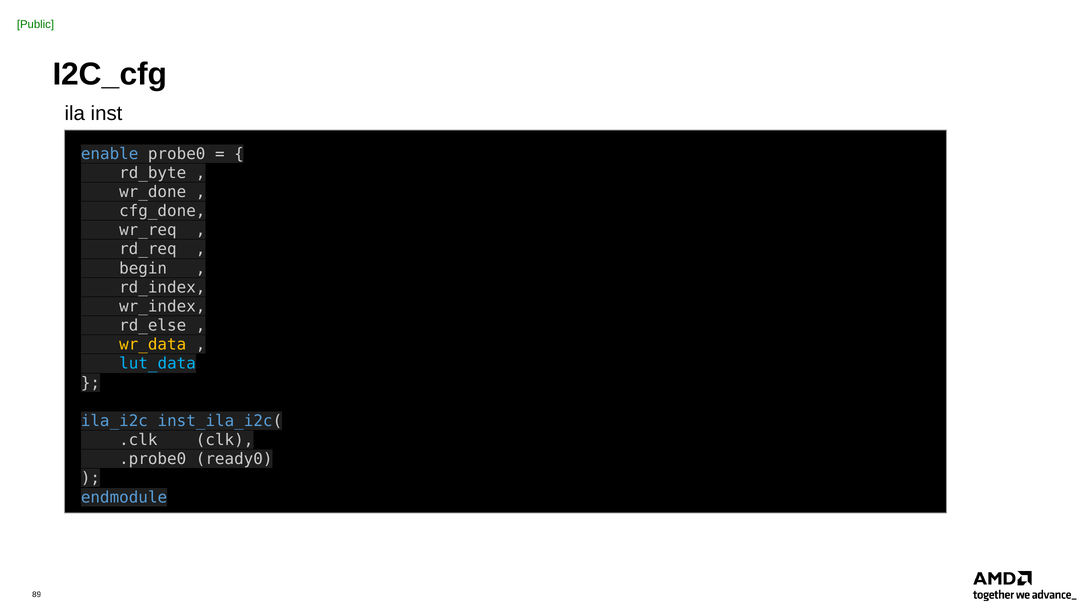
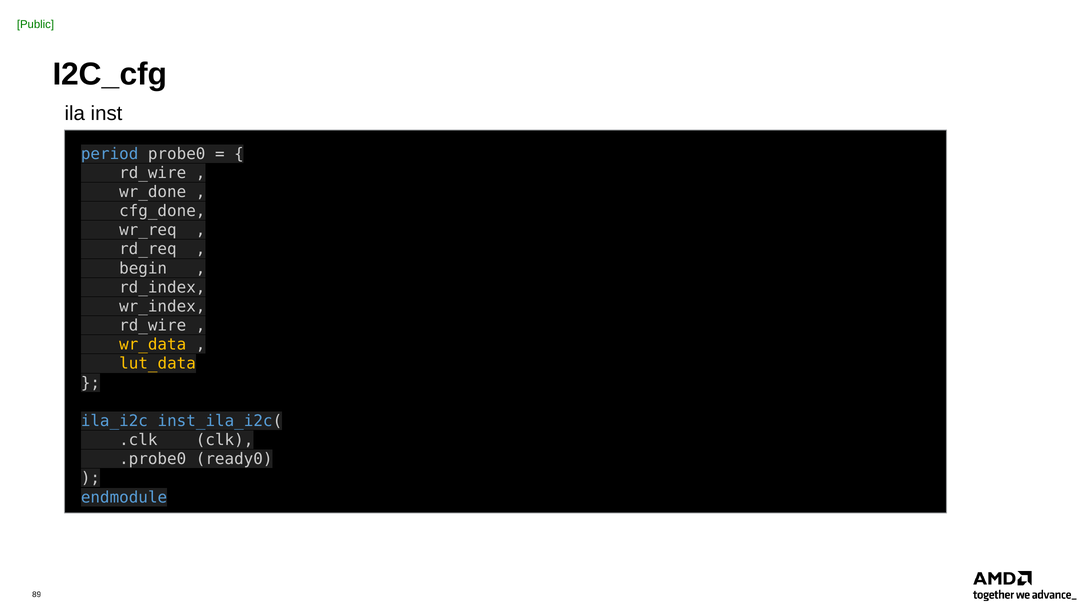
enable: enable -> period
rd_byte at (153, 173): rd_byte -> rd_wire
rd_else at (153, 326): rd_else -> rd_wire
lut_data colour: light blue -> yellow
